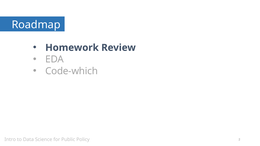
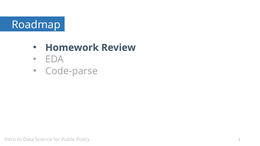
Code-which: Code-which -> Code-parse
